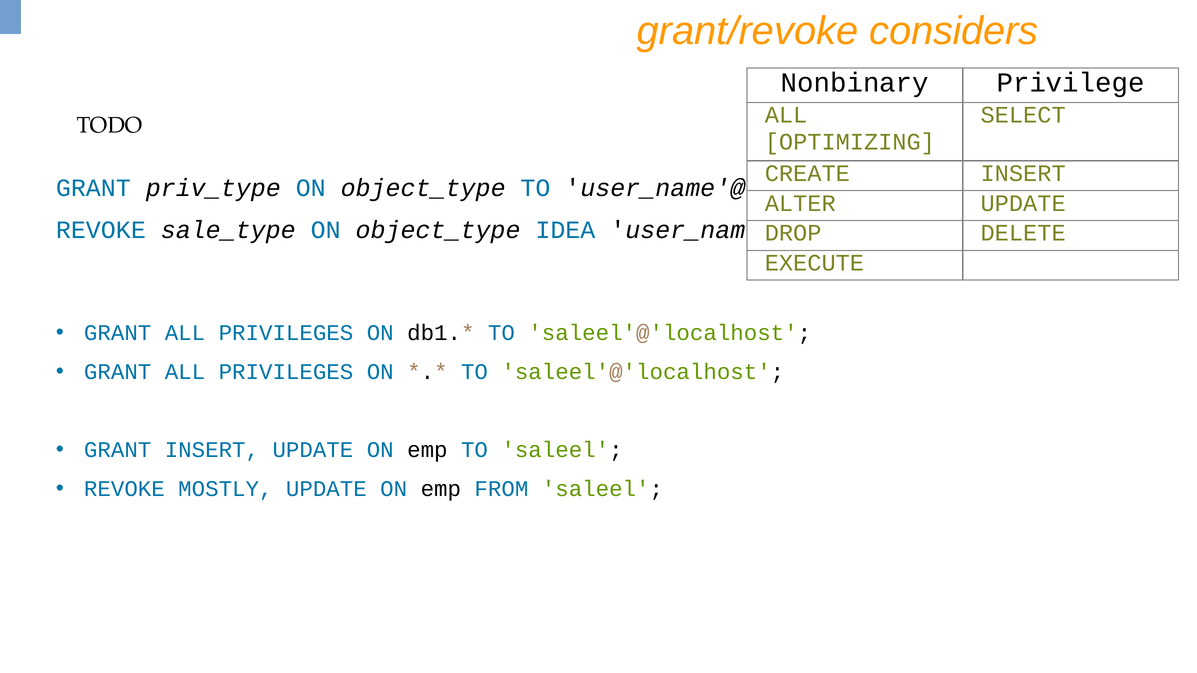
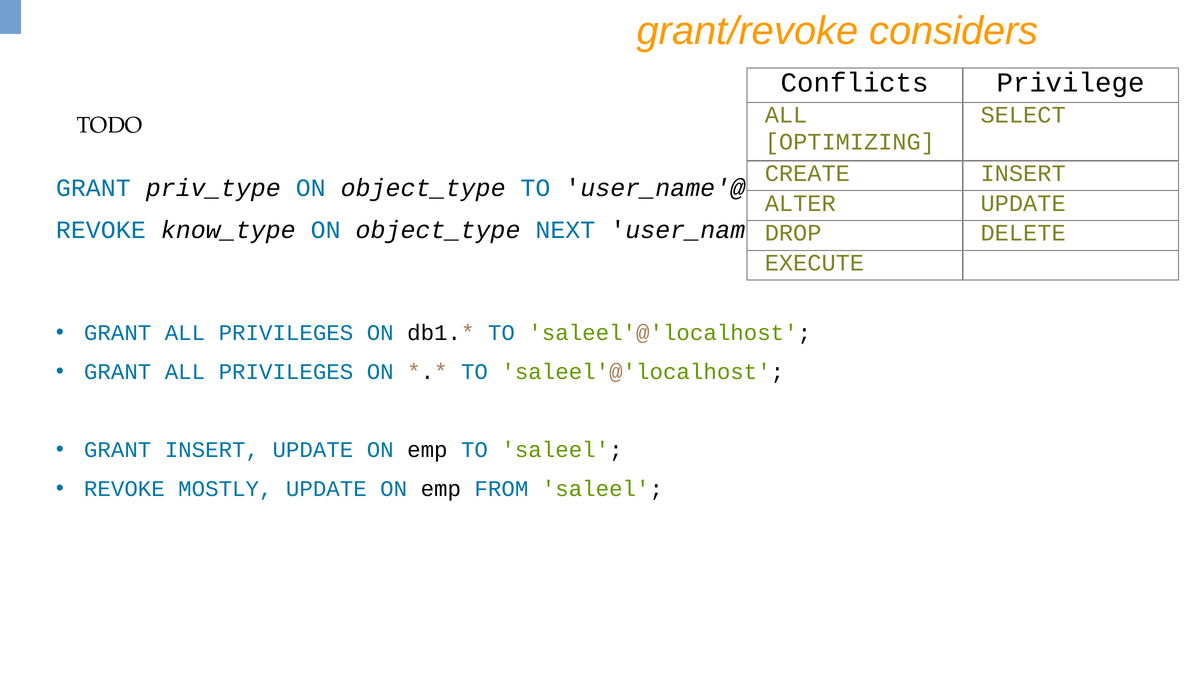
Nonbinary: Nonbinary -> Conflicts
sale_type: sale_type -> know_type
IDEA: IDEA -> NEXT
